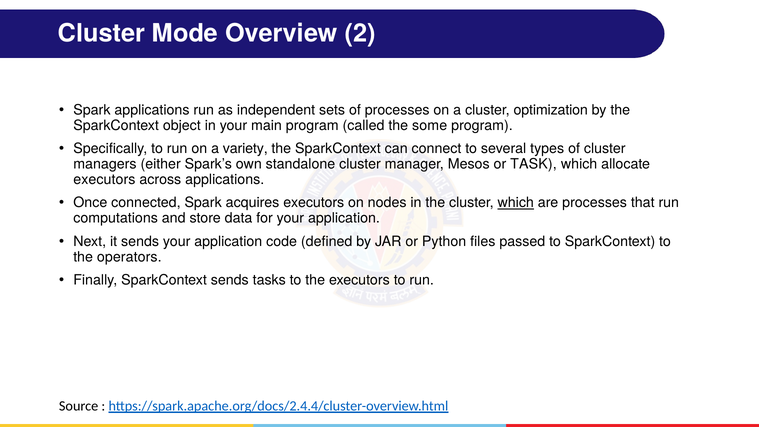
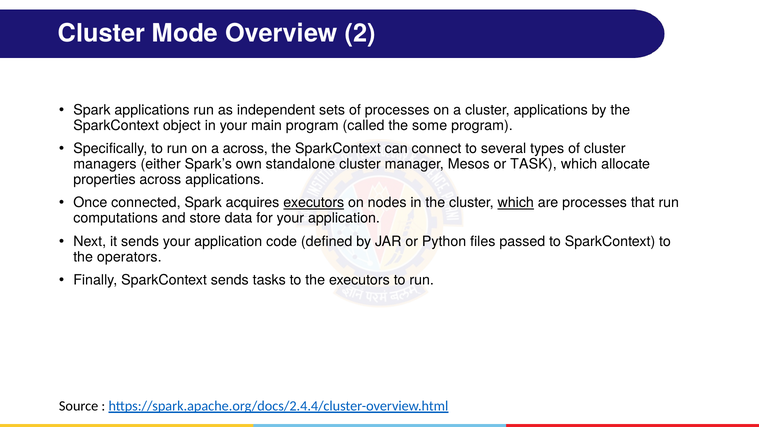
cluster optimization: optimization -> applications
a variety: variety -> across
executors at (104, 179): executors -> properties
executors at (314, 203) underline: none -> present
